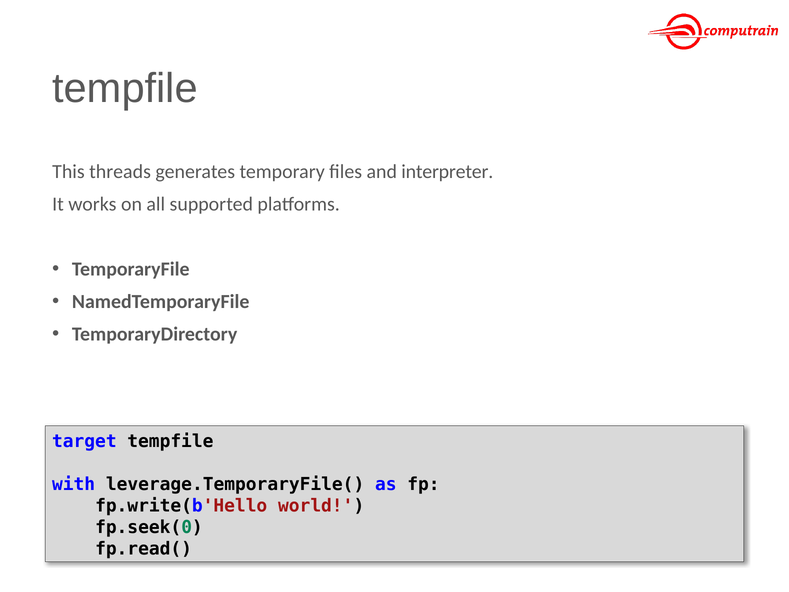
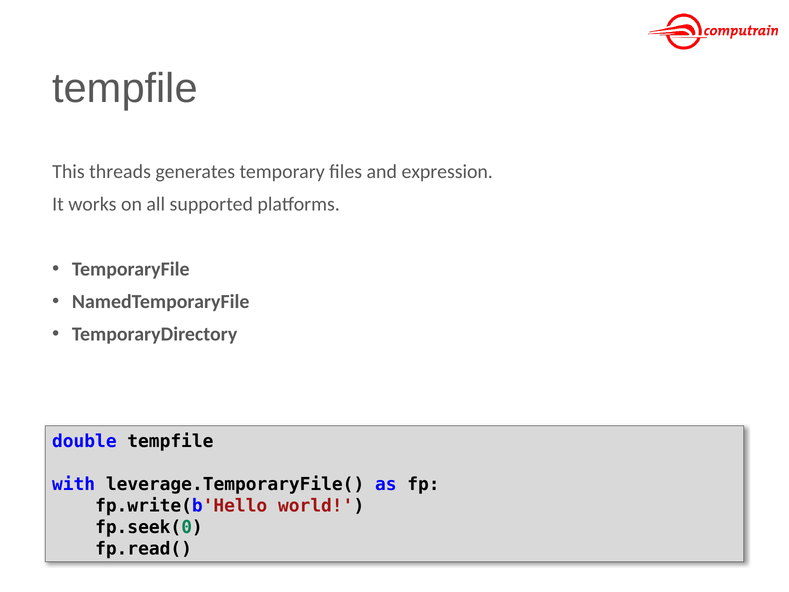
interpreter: interpreter -> expression
target: target -> double
